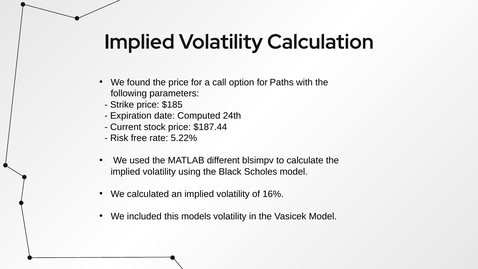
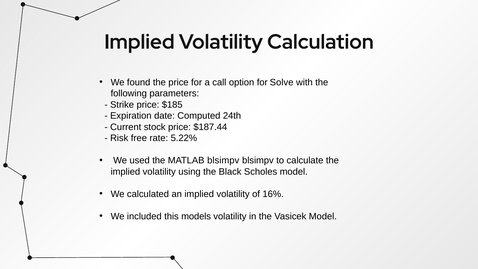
Paths: Paths -> Solve
MATLAB different: different -> blsimpv
